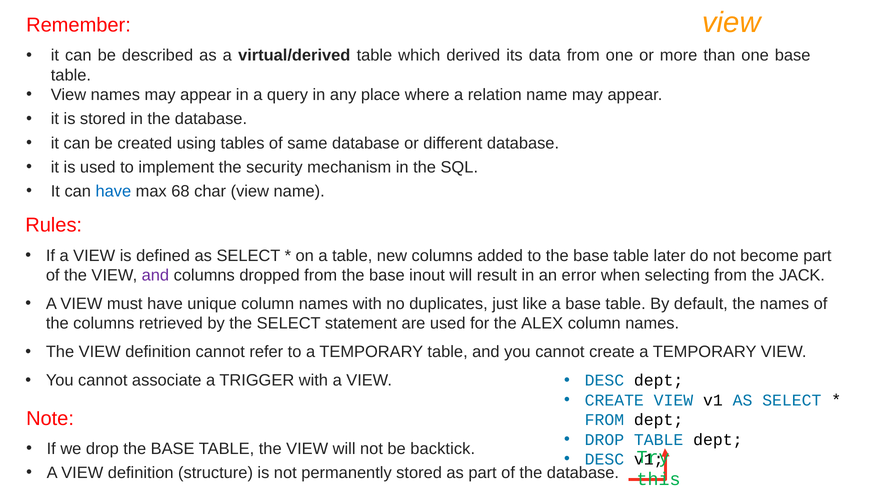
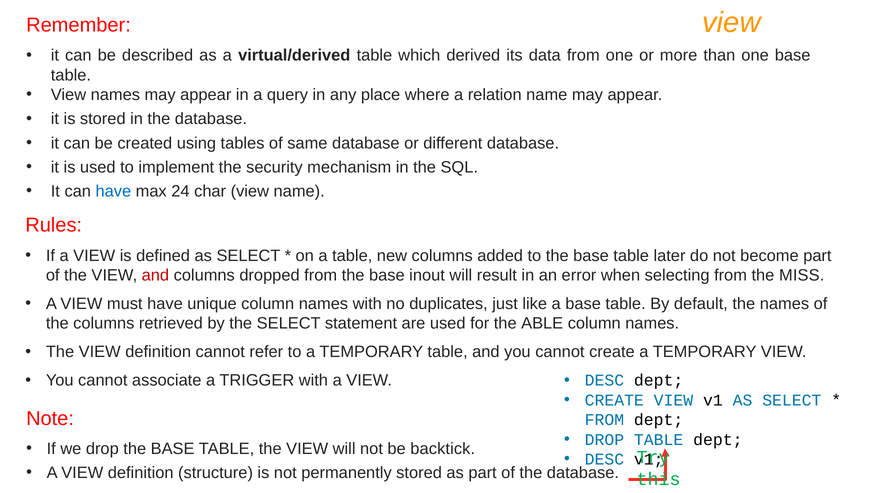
68: 68 -> 24
and at (155, 276) colour: purple -> red
JACK: JACK -> MISS
ALEX: ALEX -> ABLE
